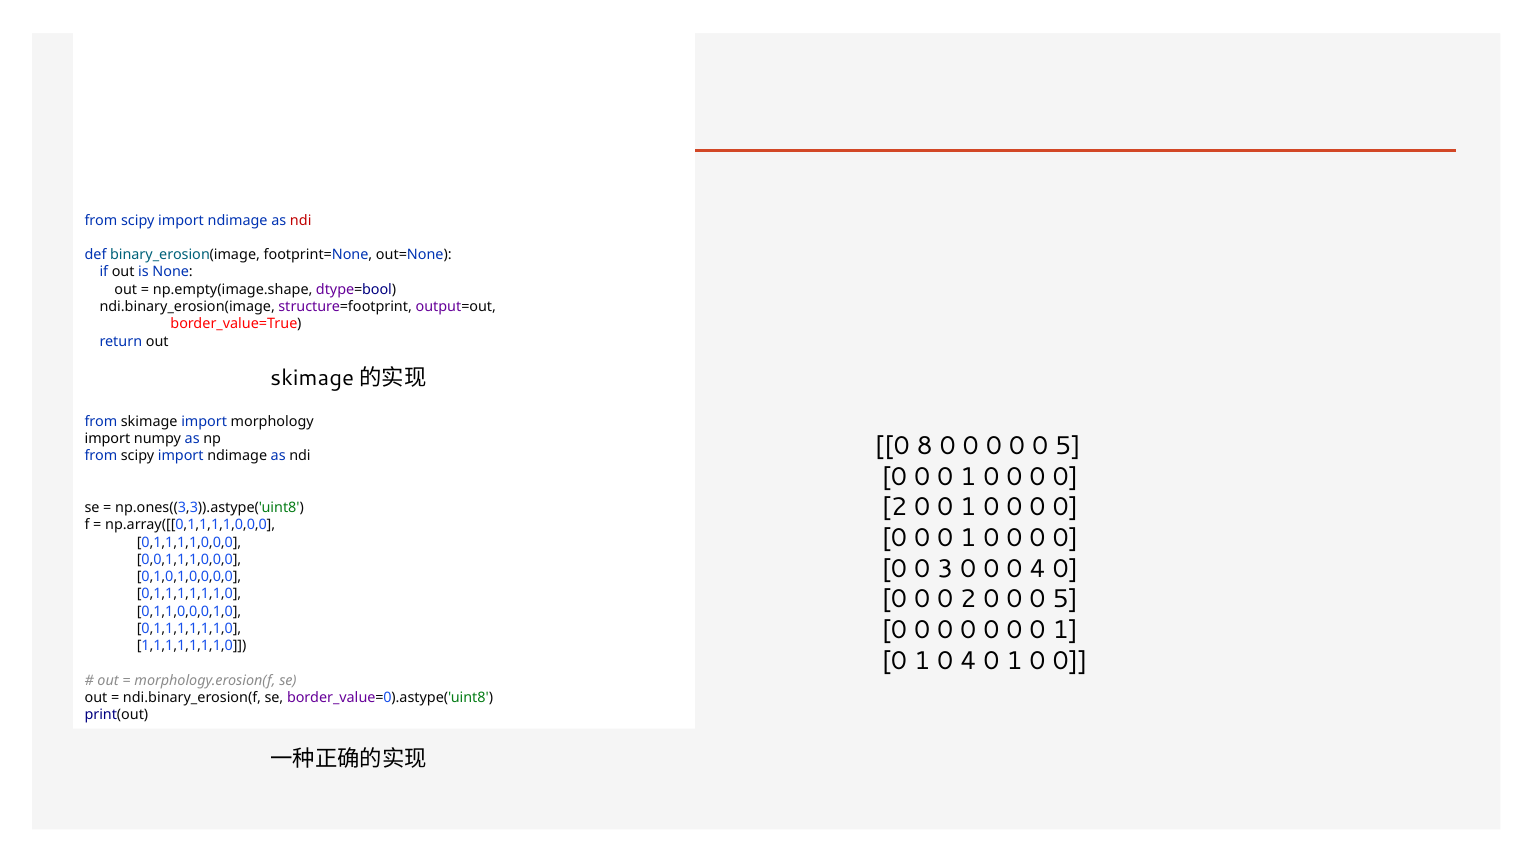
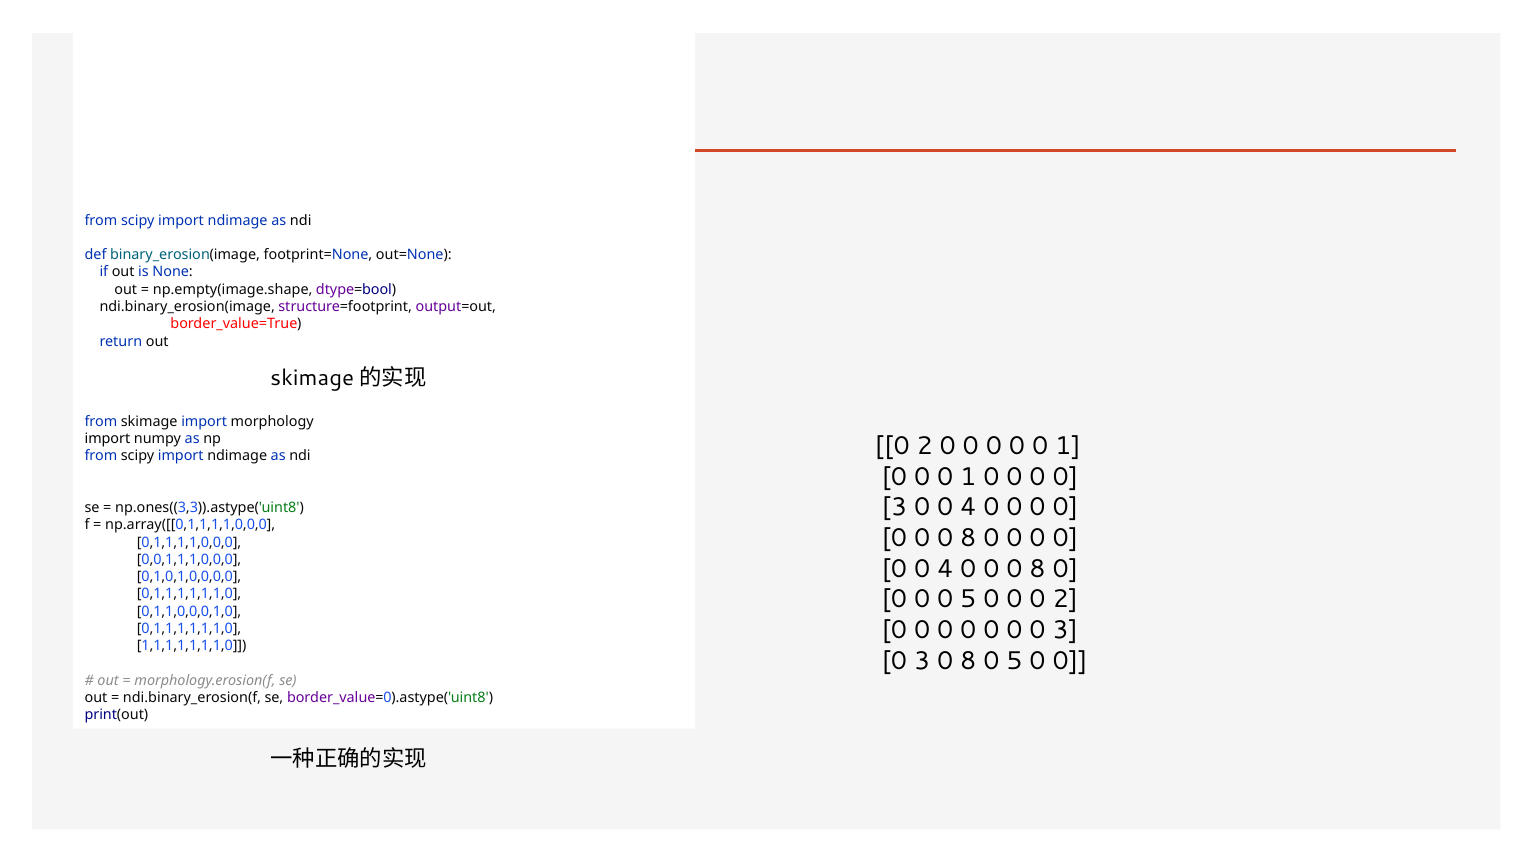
ndi at (301, 220) colour: red -> black
8 at (925, 446): 8 -> 2
5 at (1068, 446): 5 -> 1
2 at (894, 507): 2 -> 3
1 at (968, 507): 1 -> 4
1 at (968, 538): 1 -> 8
3 at (945, 569): 3 -> 4
4 at (1037, 569): 4 -> 8
2 at (968, 599): 2 -> 5
5 at (1065, 599): 5 -> 2
1 at (1065, 630): 1 -> 3
1 at (922, 660): 1 -> 3
4 at (968, 660): 4 -> 8
1 at (1015, 660): 1 -> 5
